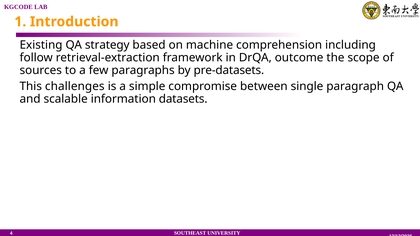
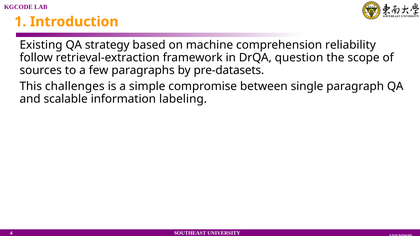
including: including -> reliability
outcome: outcome -> question
datasets: datasets -> labeling
